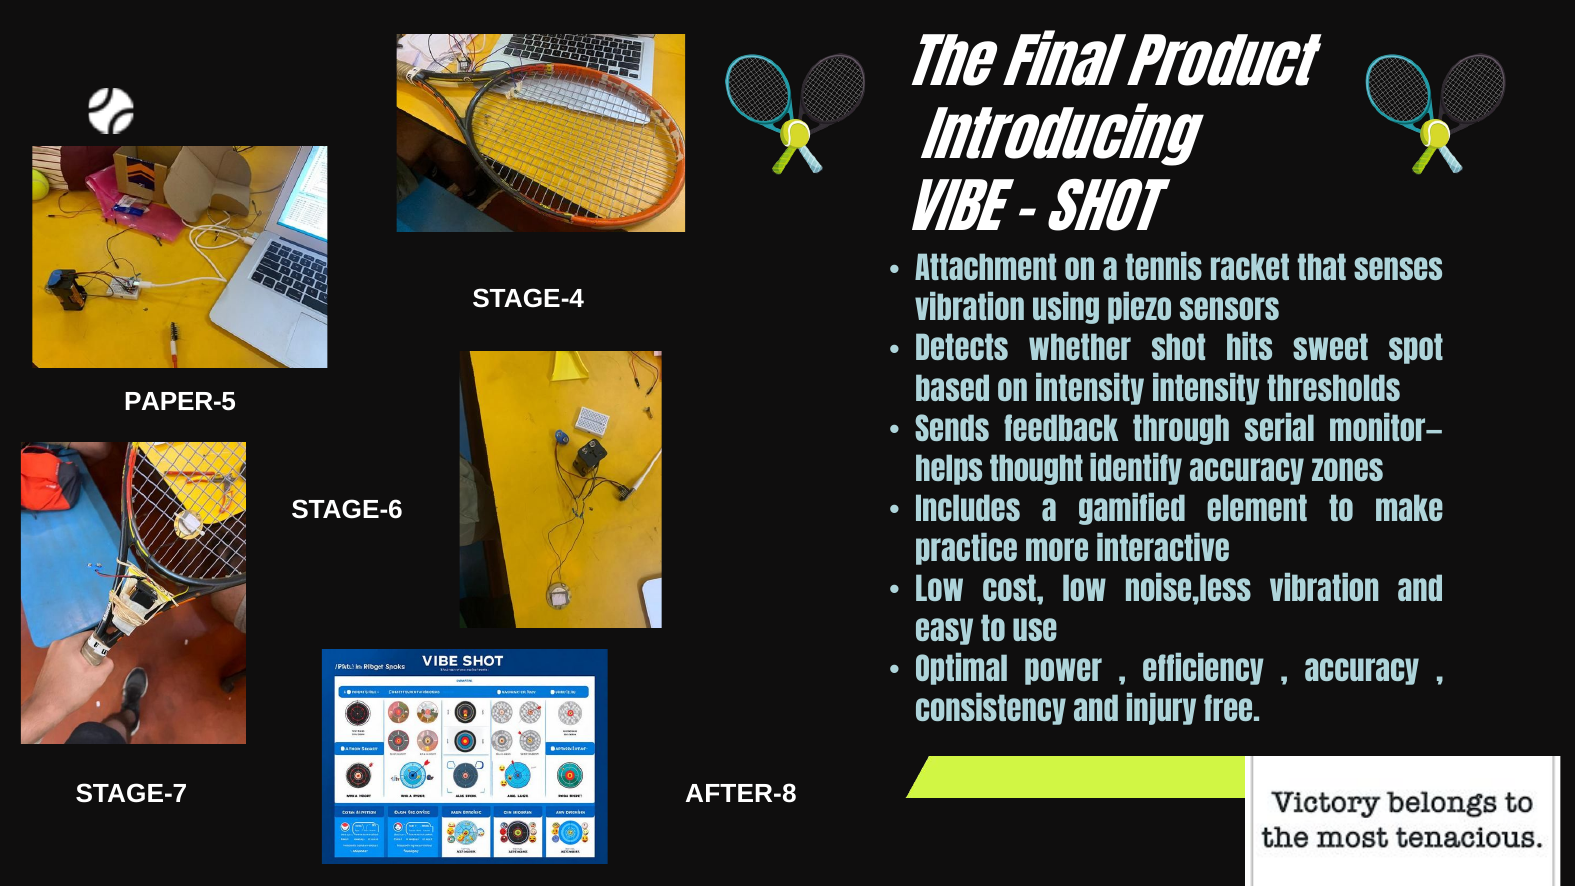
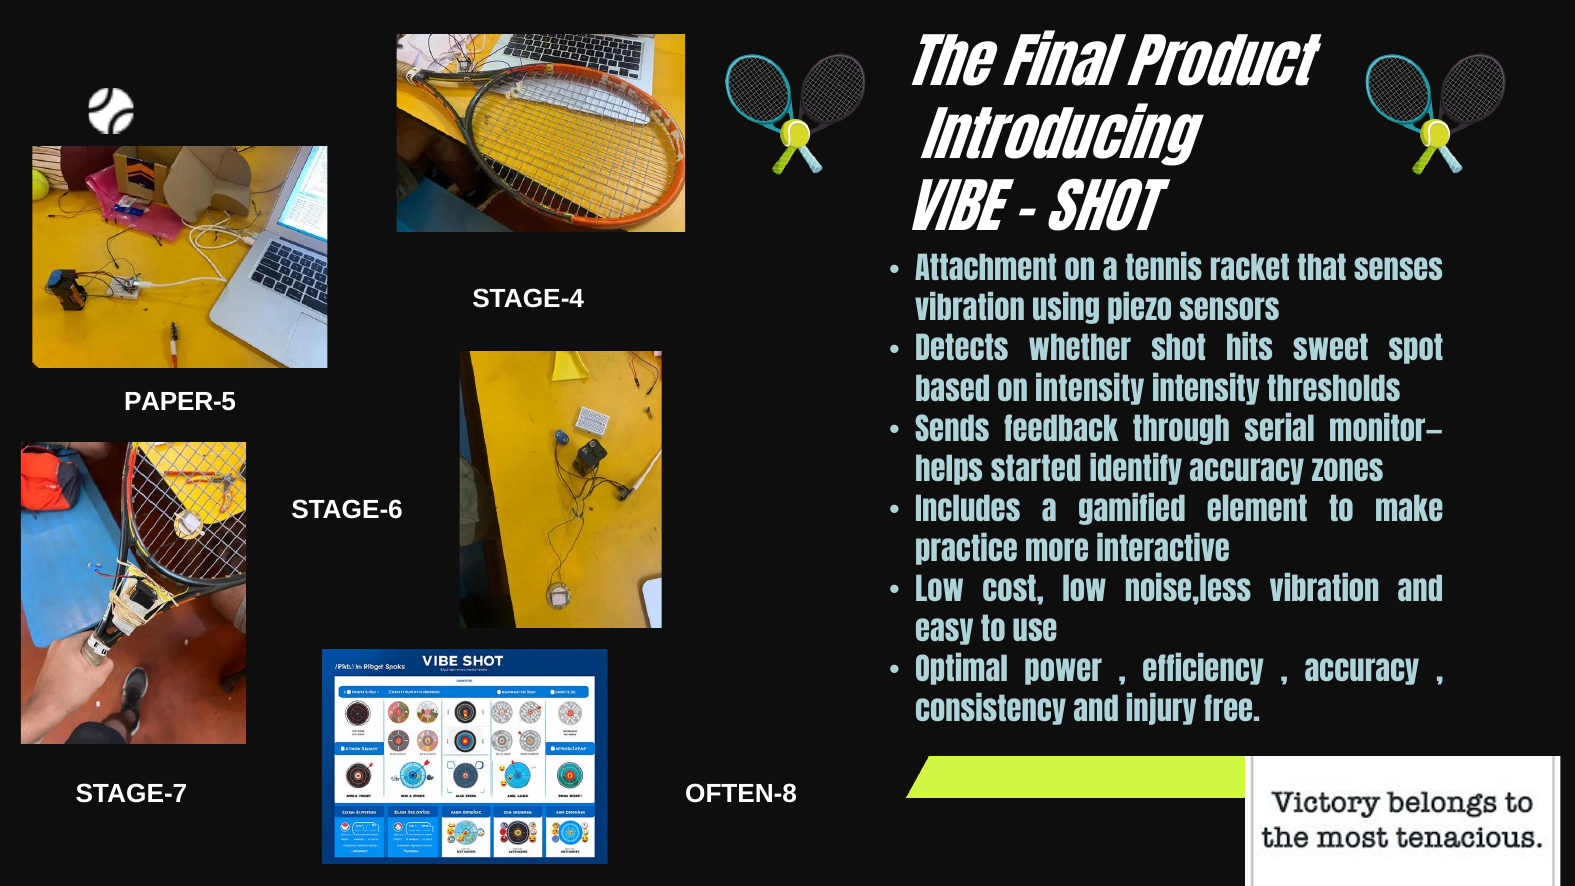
thought: thought -> started
AFTER-8: AFTER-8 -> OFTEN-8
